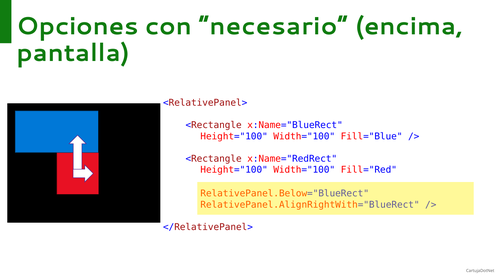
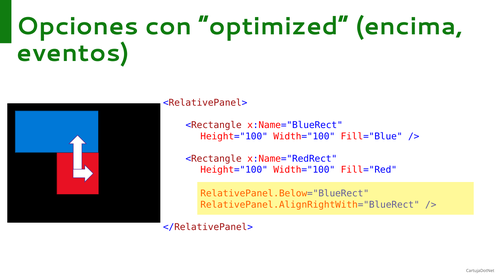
necesario: necesario -> optimized
pantalla: pantalla -> eventos
